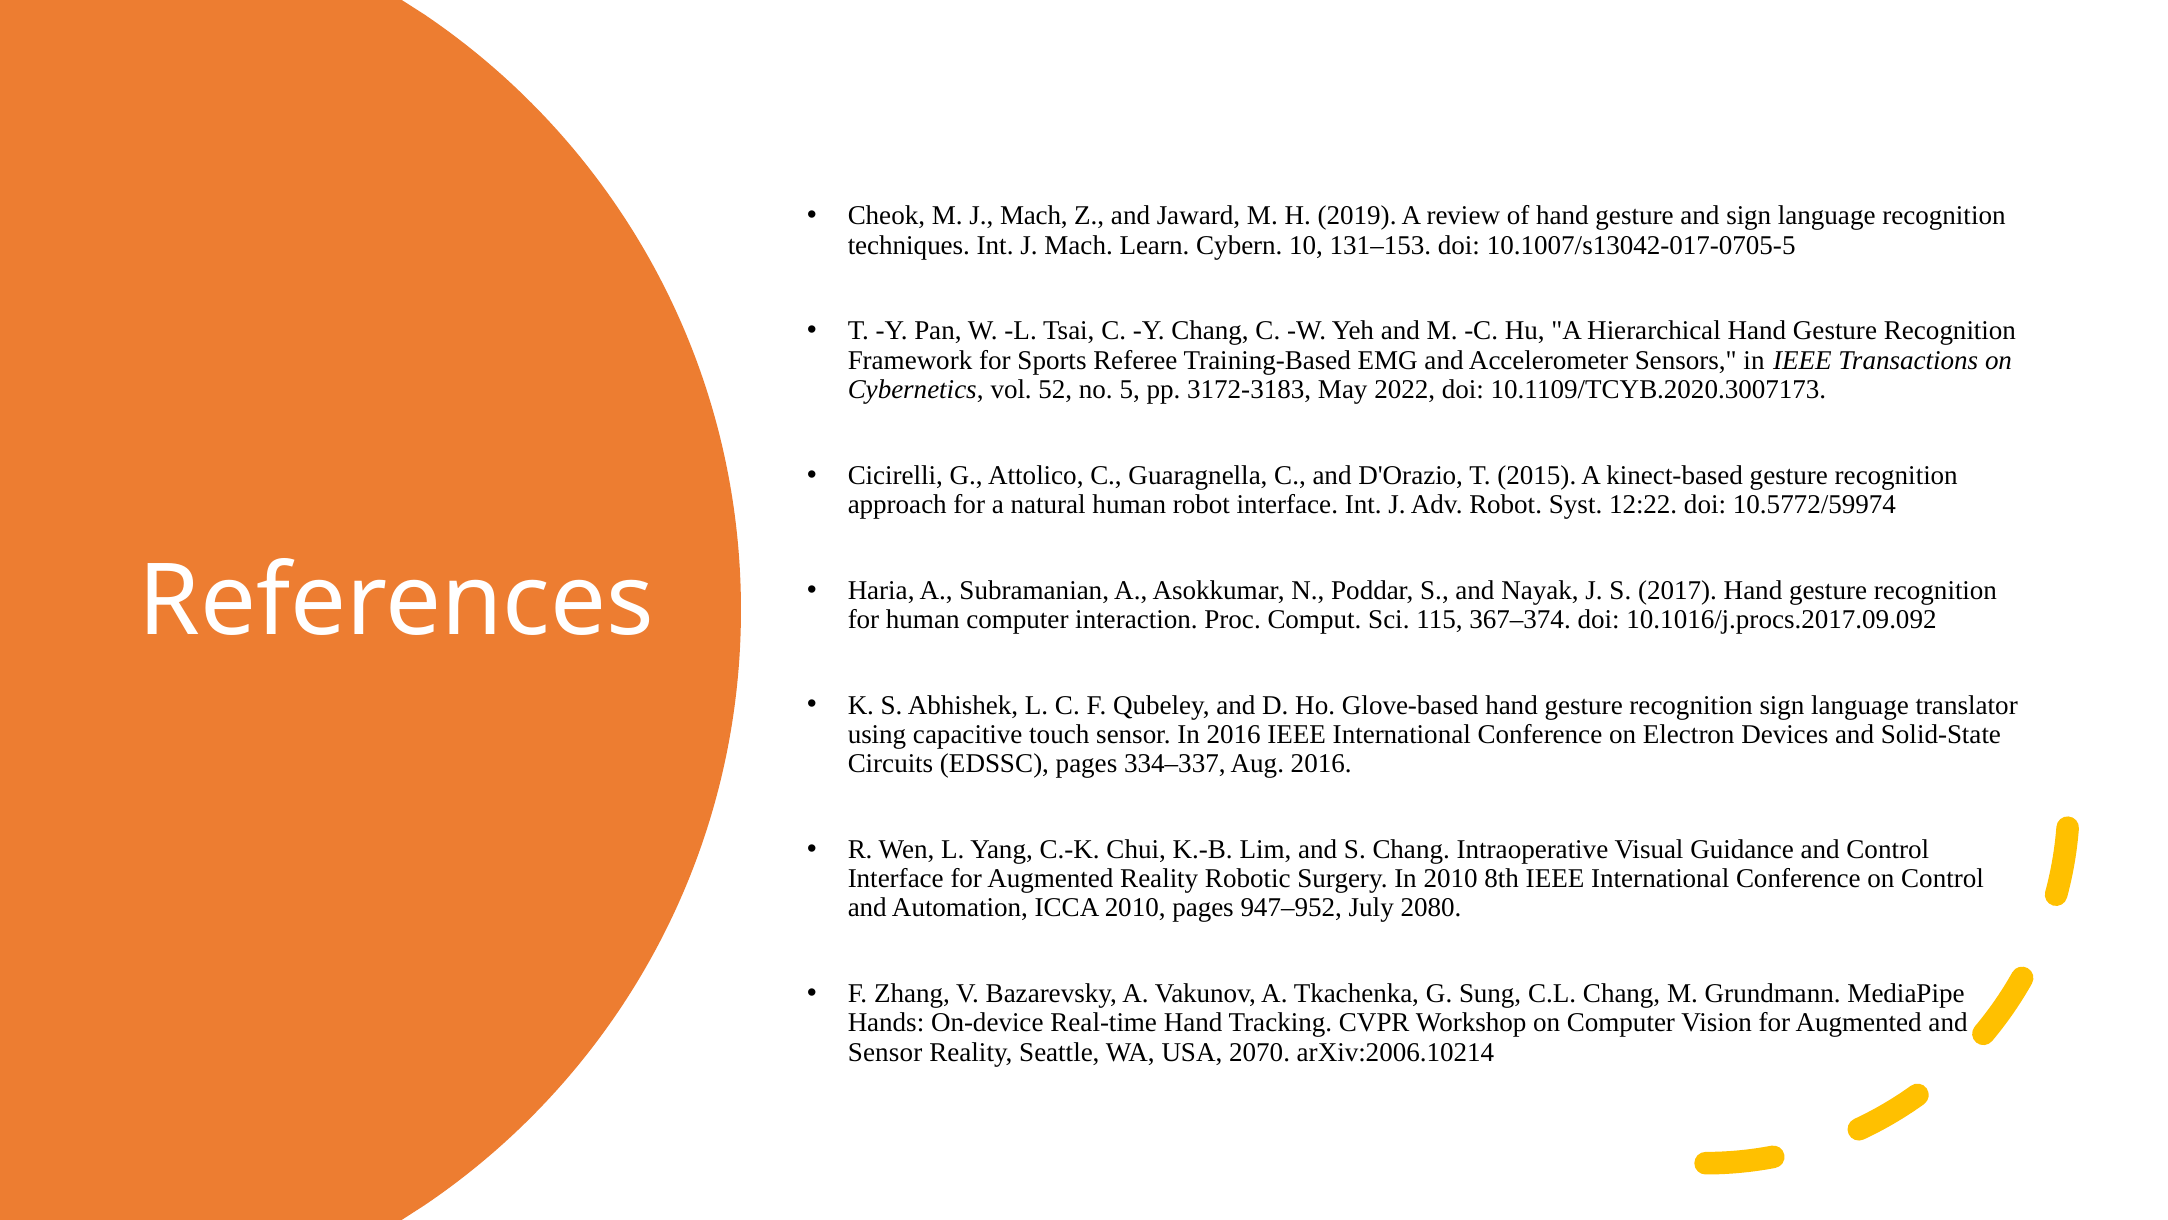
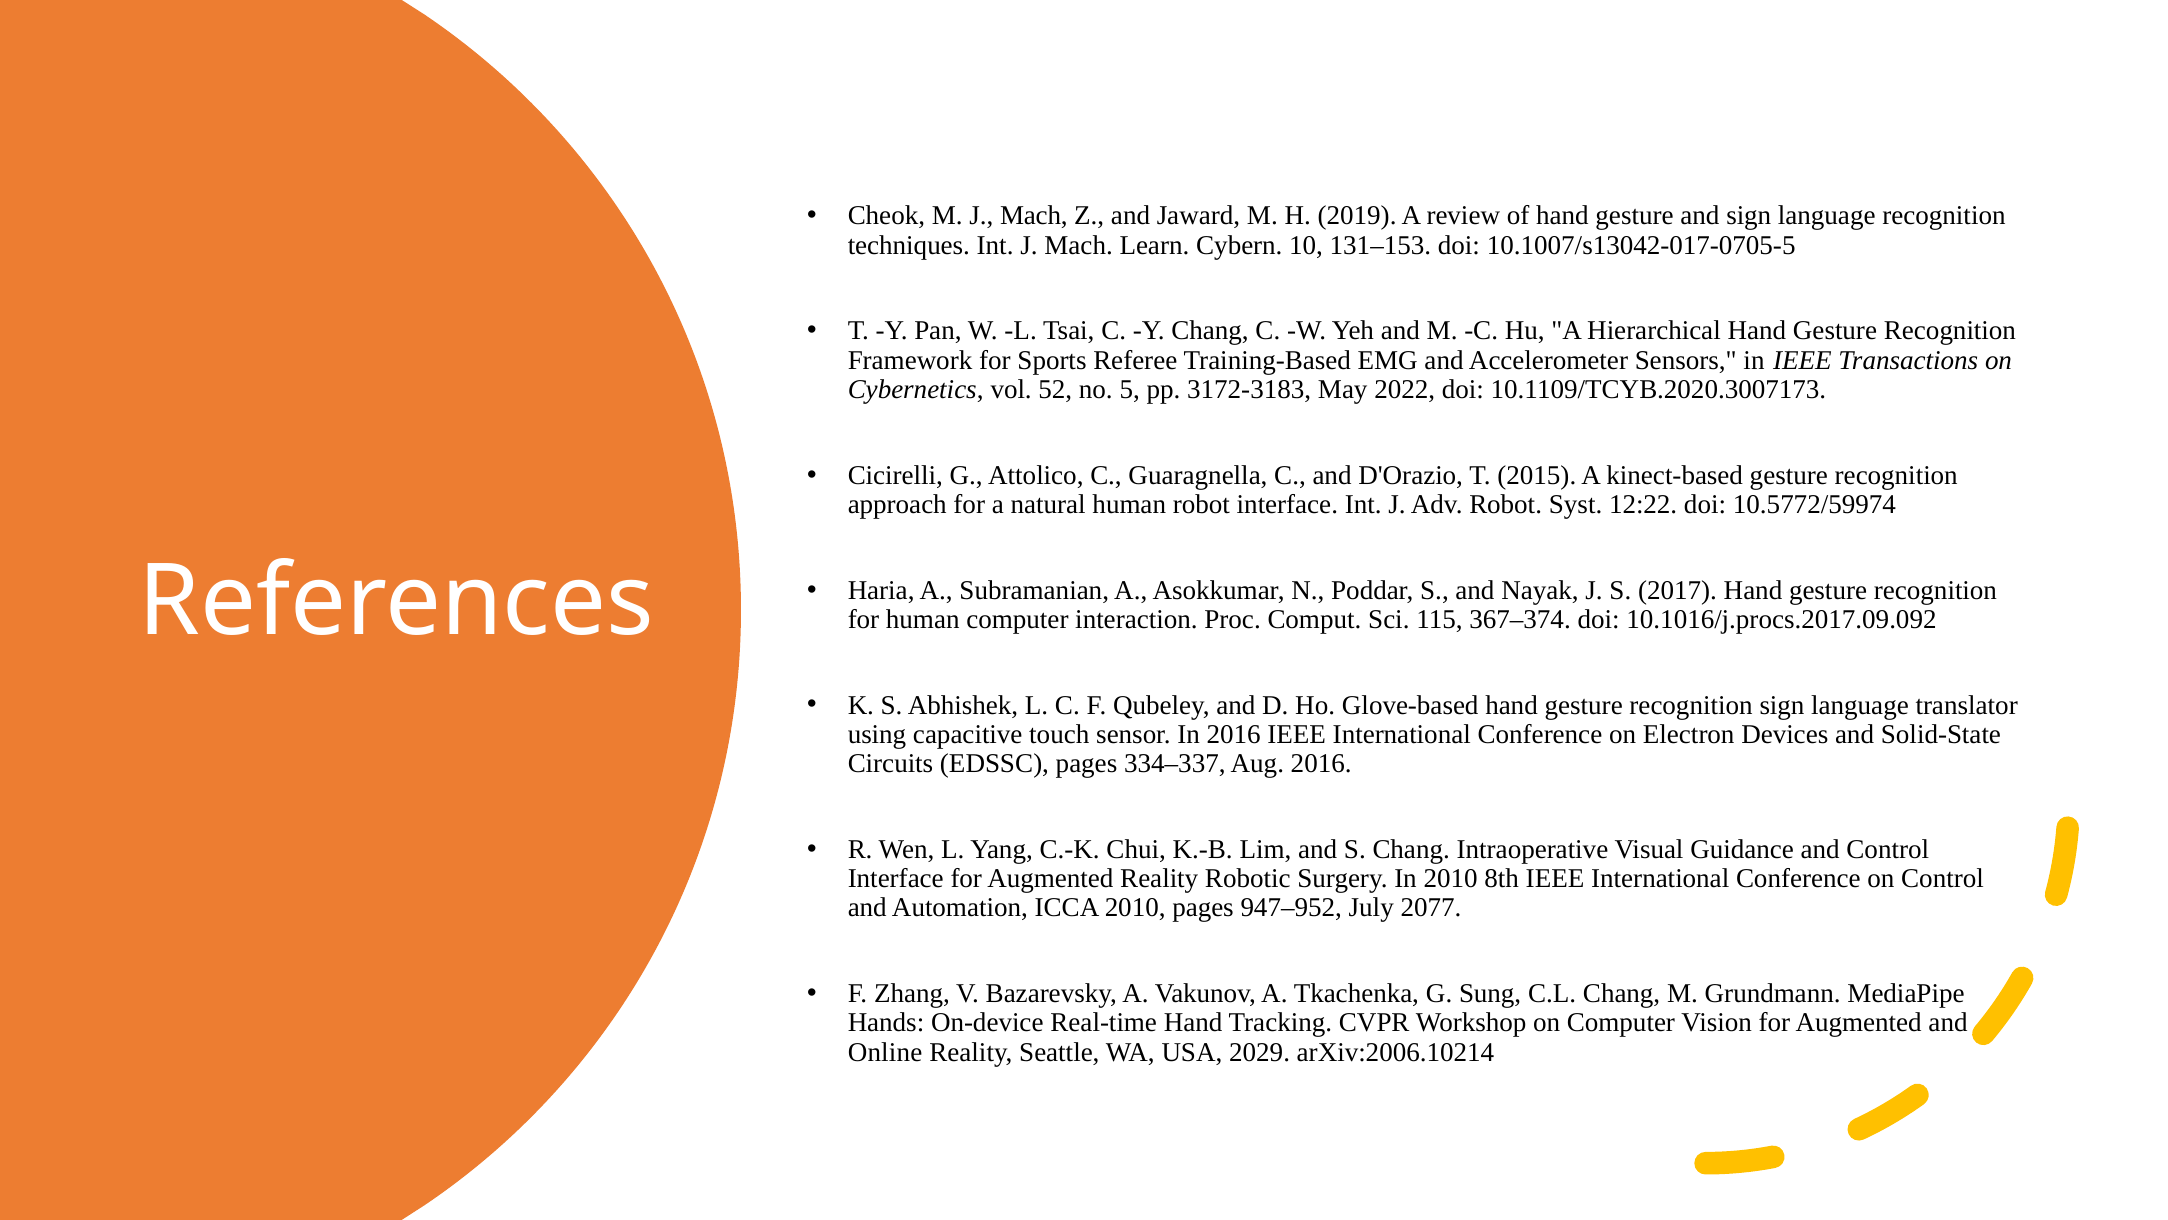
2080: 2080 -> 2077
Sensor at (885, 1052): Sensor -> Online
2070: 2070 -> 2029
